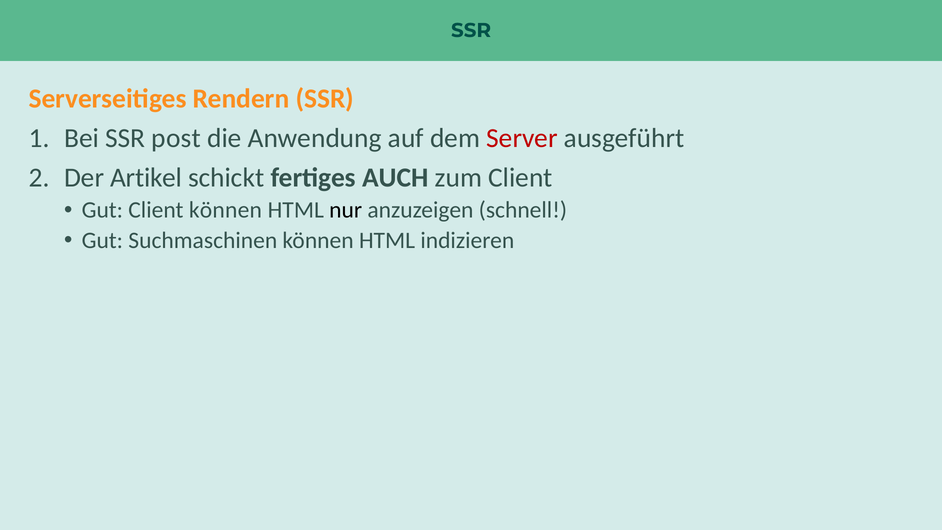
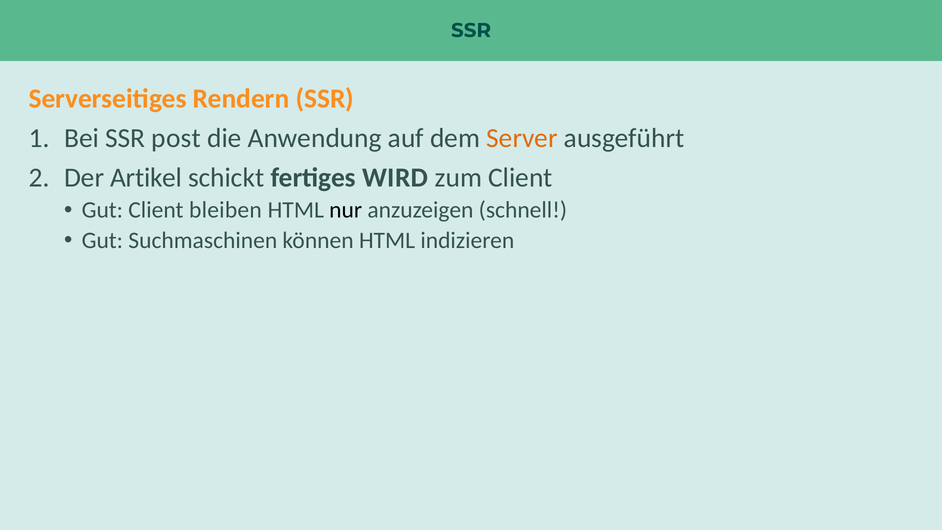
Server colour: red -> orange
AUCH: AUCH -> WIRD
Client können: können -> bleiben
